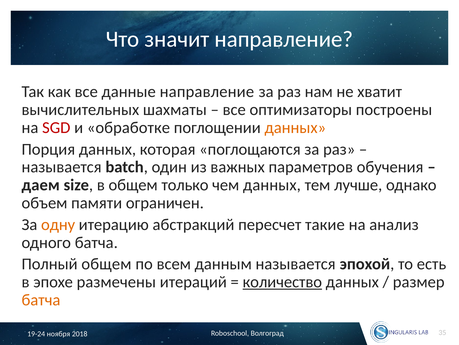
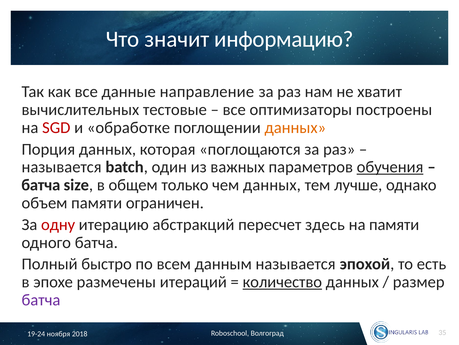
значит направление: направление -> информацию
шахматы: шахматы -> тестовые
обучения underline: none -> present
даем at (41, 185): даем -> батча
одну colour: orange -> red
такие: такие -> здесь
на анализ: анализ -> памяти
Полный общем: общем -> быстро
батча at (41, 299) colour: orange -> purple
